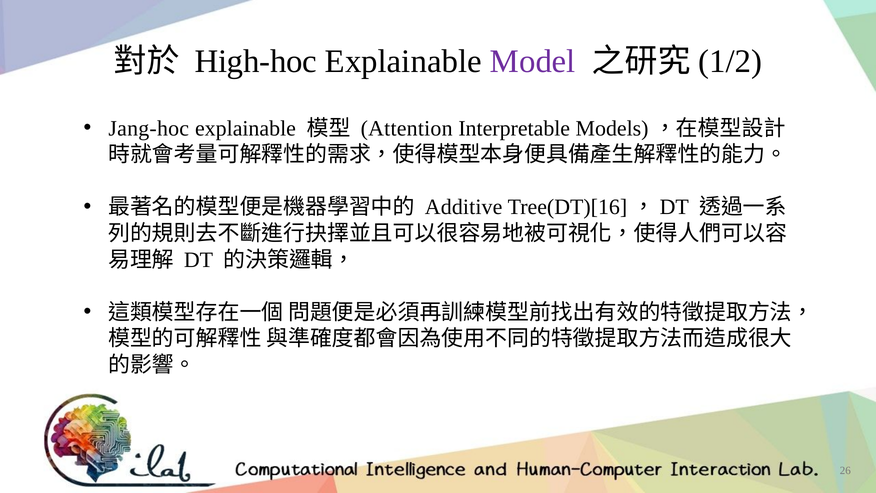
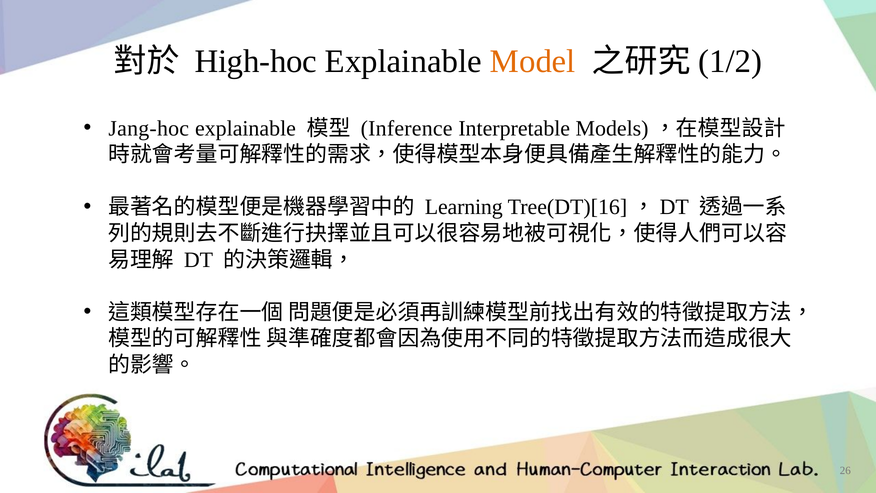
Model colour: purple -> orange
Attention: Attention -> Inference
Additive: Additive -> Learning
